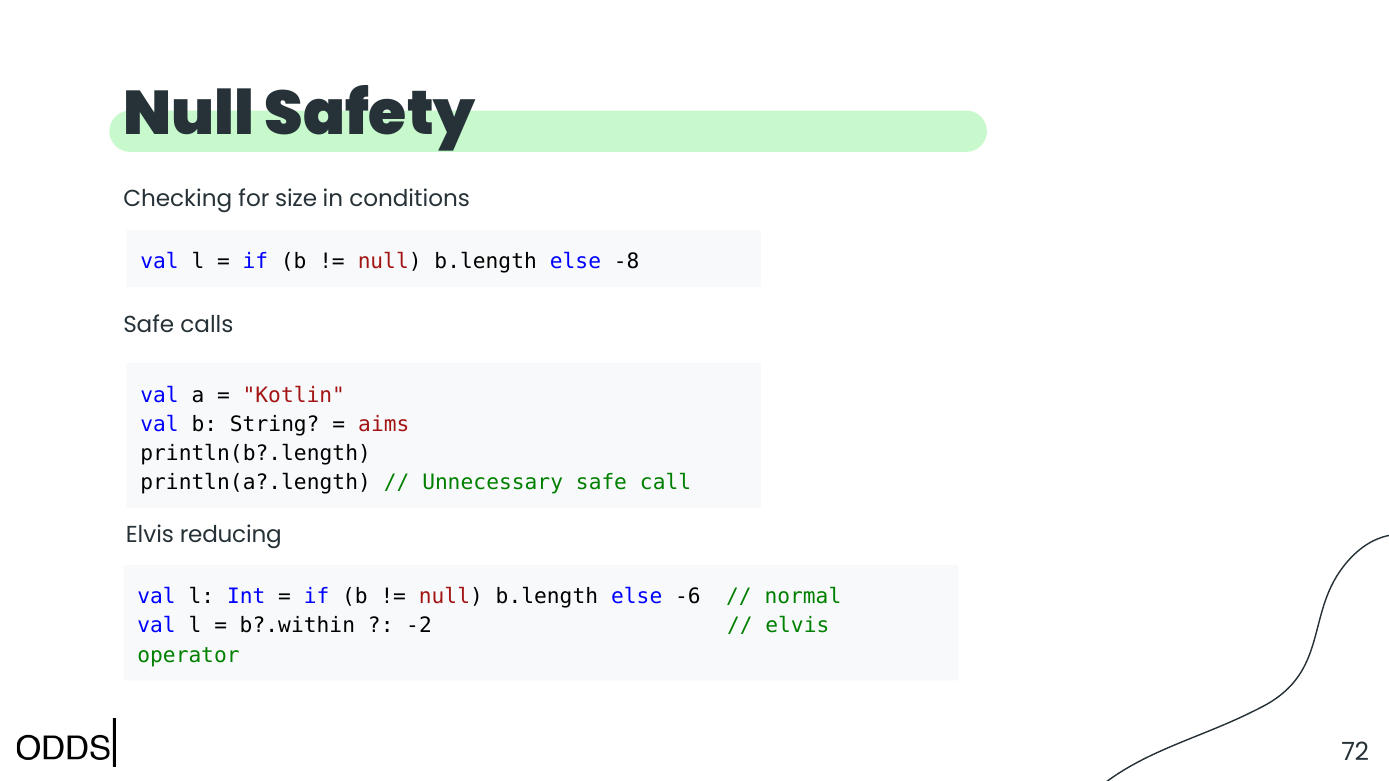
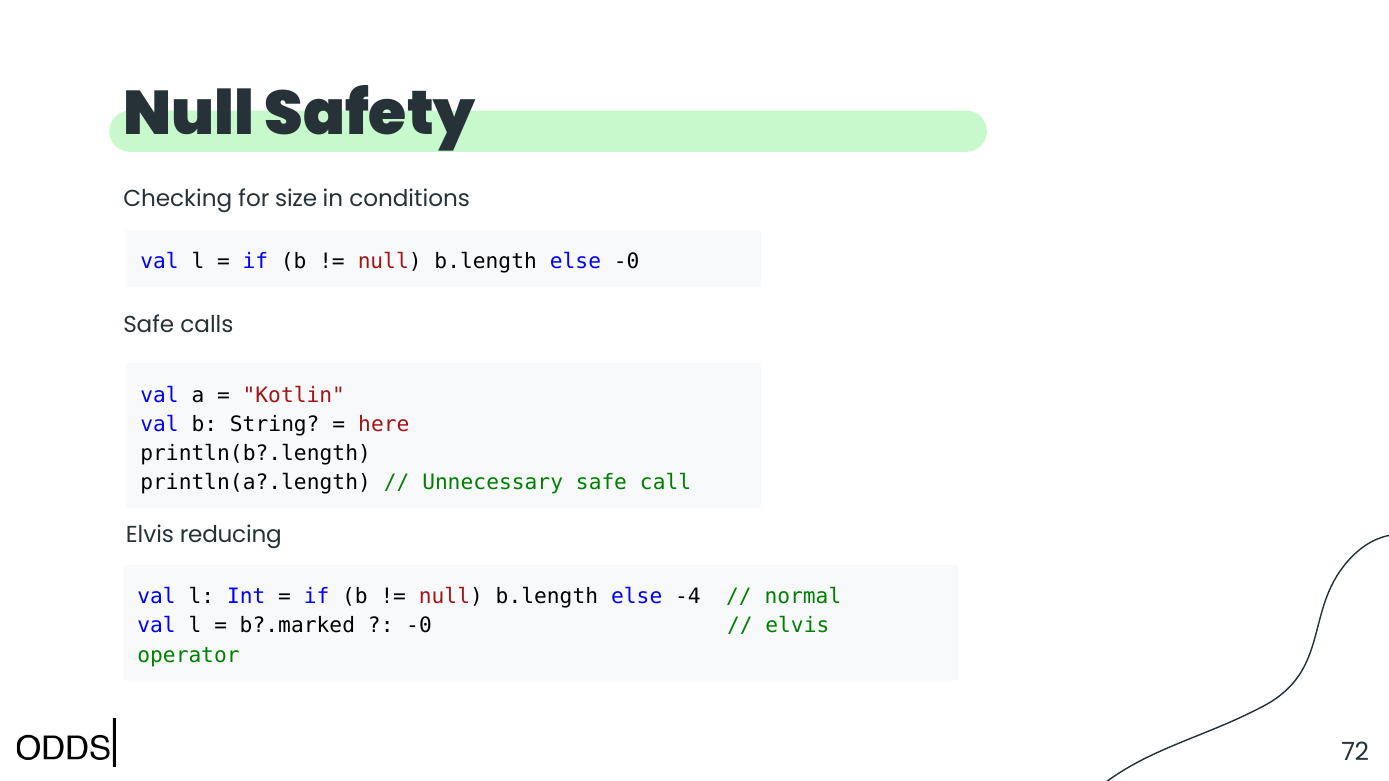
else -8: -8 -> -0
aims: aims -> here
-6: -6 -> -4
b?.within: b?.within -> b?.marked
-2 at (419, 626): -2 -> -0
